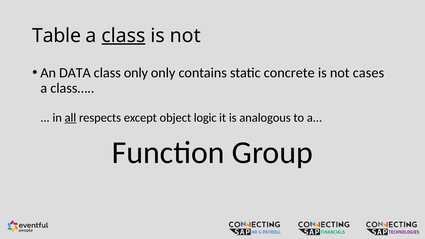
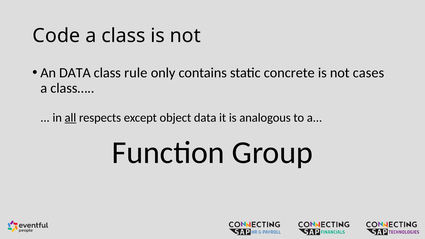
Table: Table -> Code
class at (124, 36) underline: present -> none
class only: only -> rule
object logic: logic -> data
